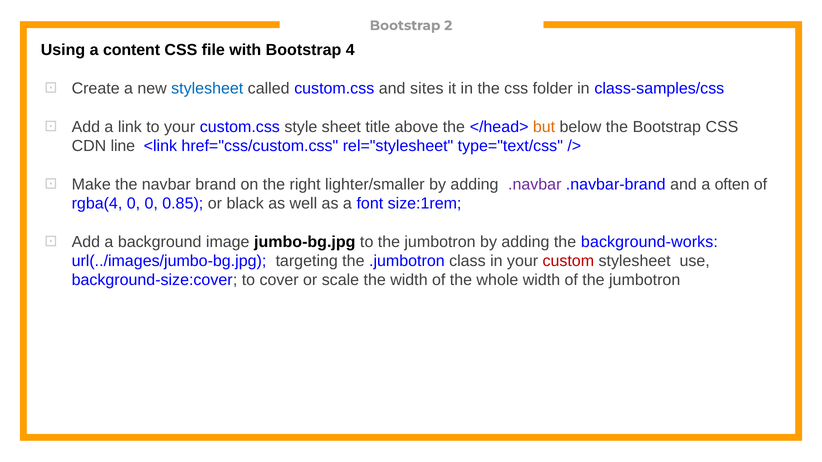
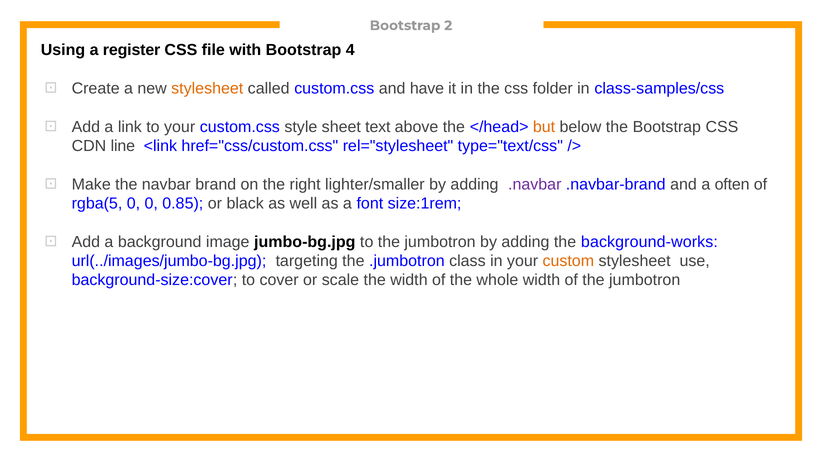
content: content -> register
stylesheet at (207, 89) colour: blue -> orange
sites: sites -> have
title: title -> text
rgba(4: rgba(4 -> rgba(5
custom colour: red -> orange
